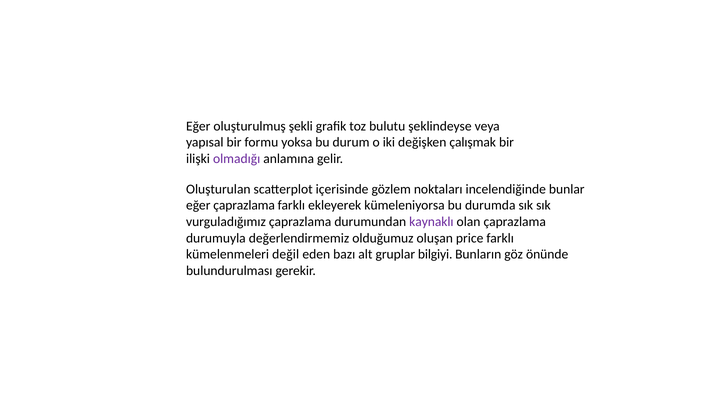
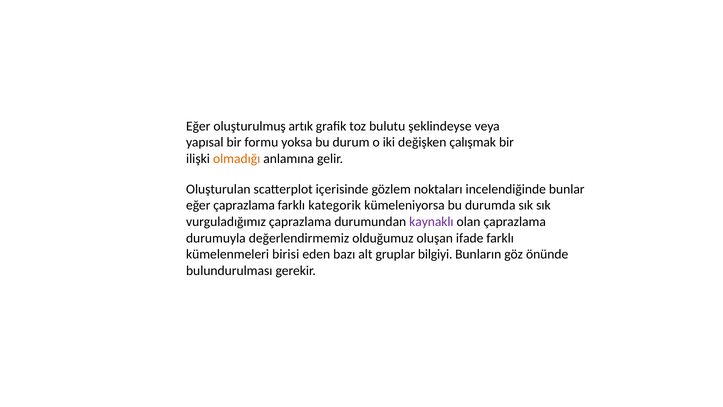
şekli: şekli -> artık
olmadığı colour: purple -> orange
ekleyerek: ekleyerek -> kategorik
price: price -> ifade
değil: değil -> birisi
